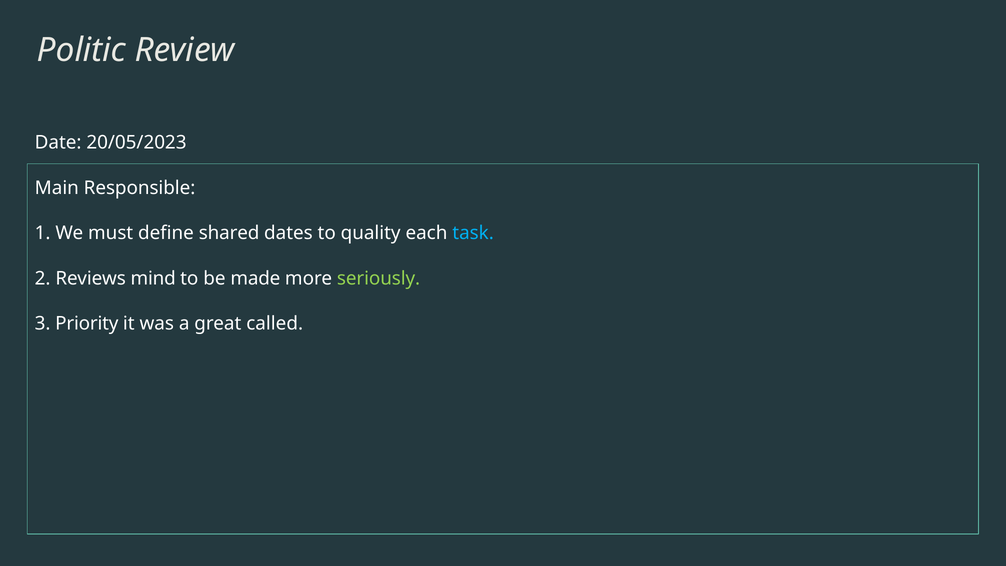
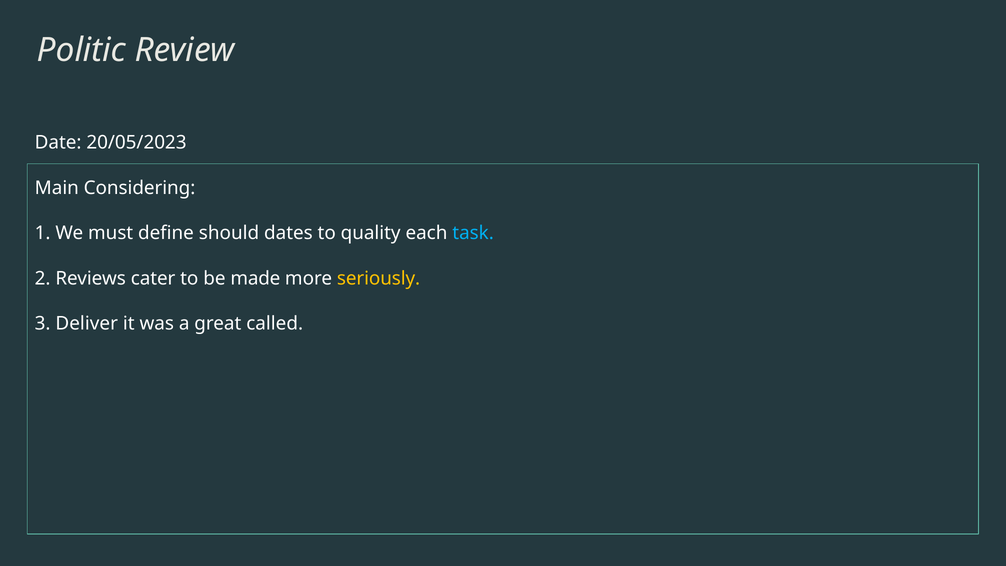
Responsible: Responsible -> Considering
shared: shared -> should
mind: mind -> cater
seriously colour: light green -> yellow
Priority: Priority -> Deliver
